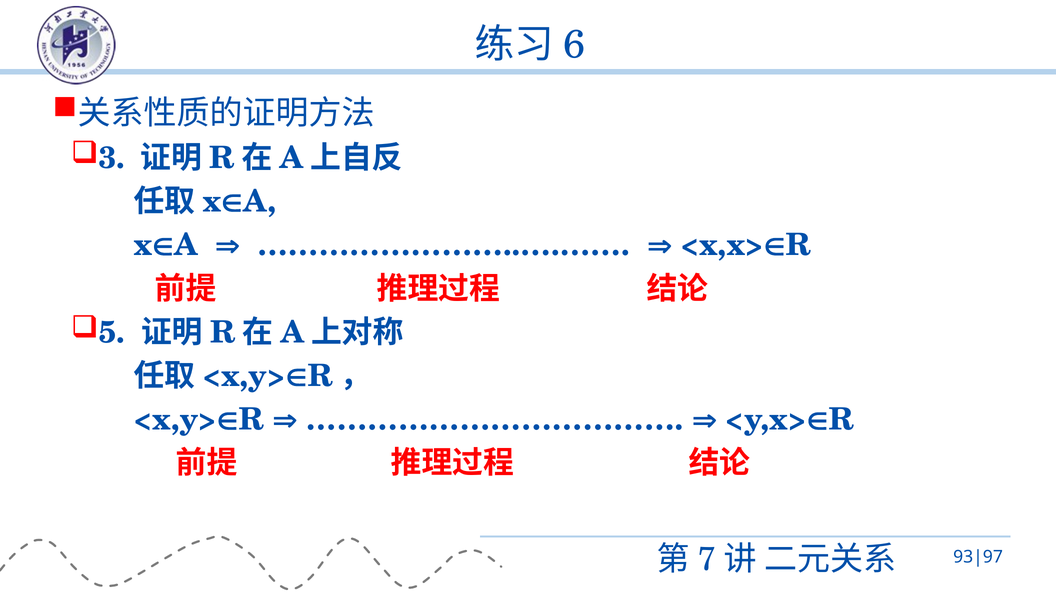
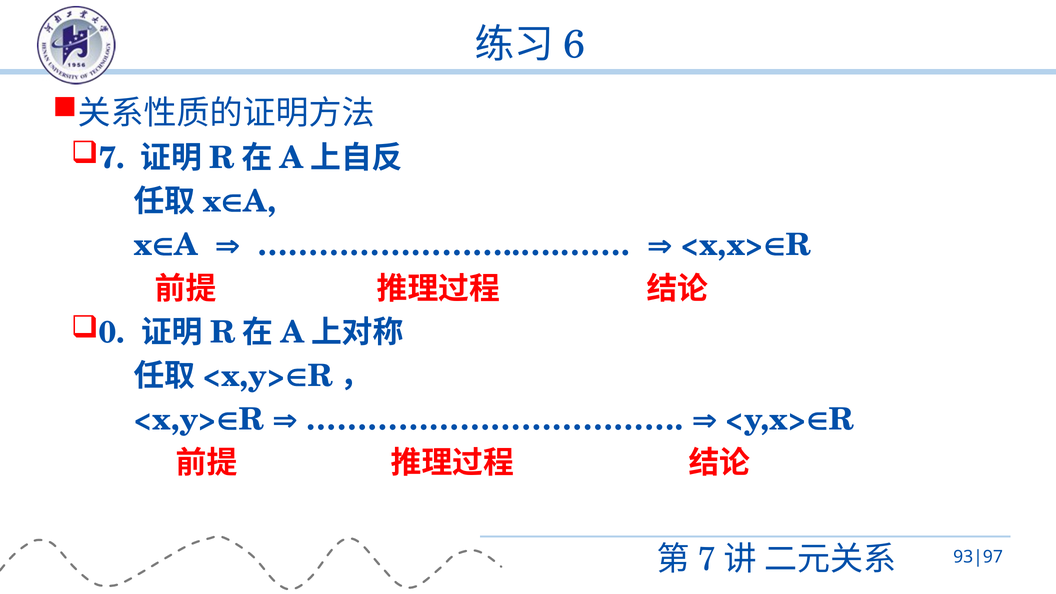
3: 3 -> 7
5: 5 -> 0
